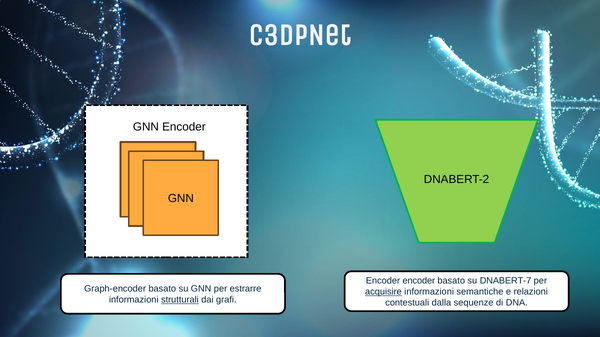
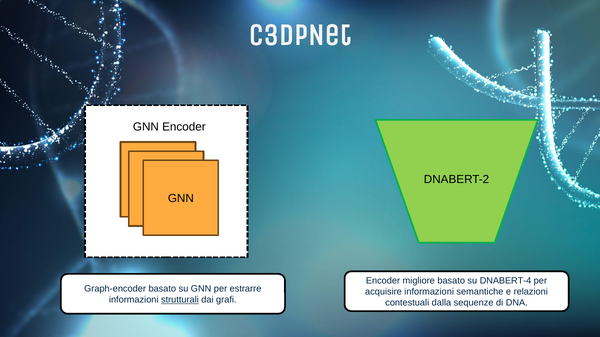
Encoder encoder: encoder -> migliore
DNABERT-7: DNABERT-7 -> DNABERT-4
acquisire underline: present -> none
